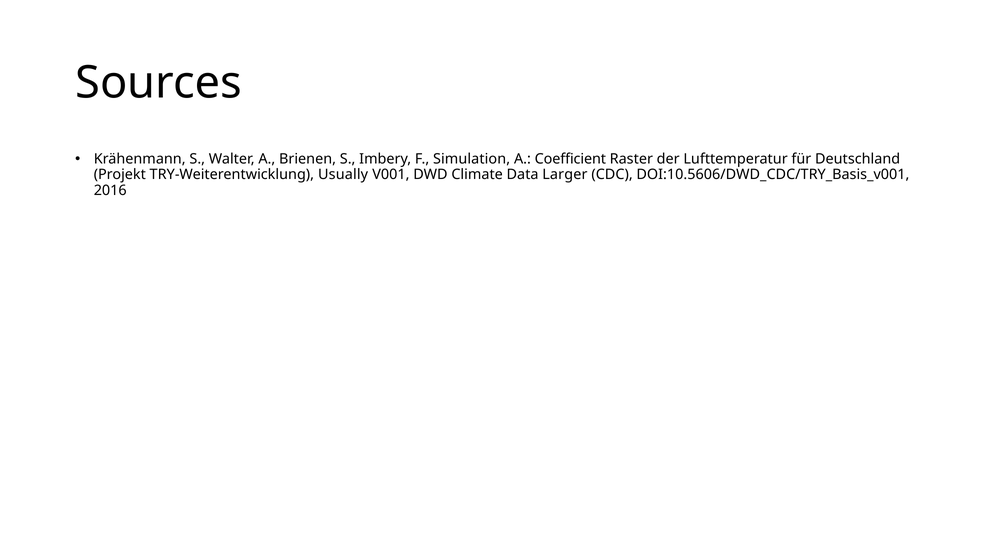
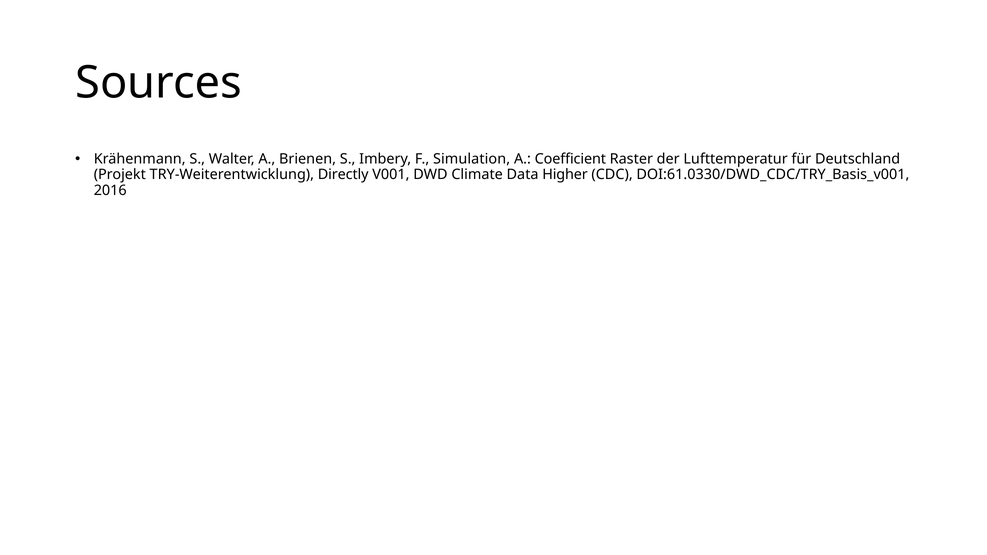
Usually: Usually -> Directly
Larger: Larger -> Higher
DOI:10.5606/DWD_CDC/TRY_Basis_v001: DOI:10.5606/DWD_CDC/TRY_Basis_v001 -> DOI:61.0330/DWD_CDC/TRY_Basis_v001
